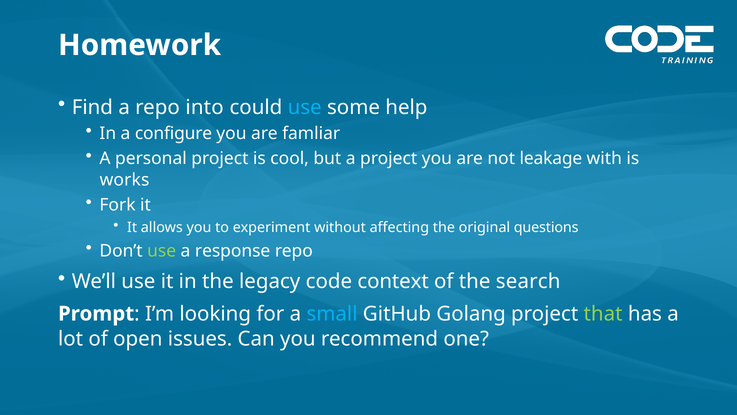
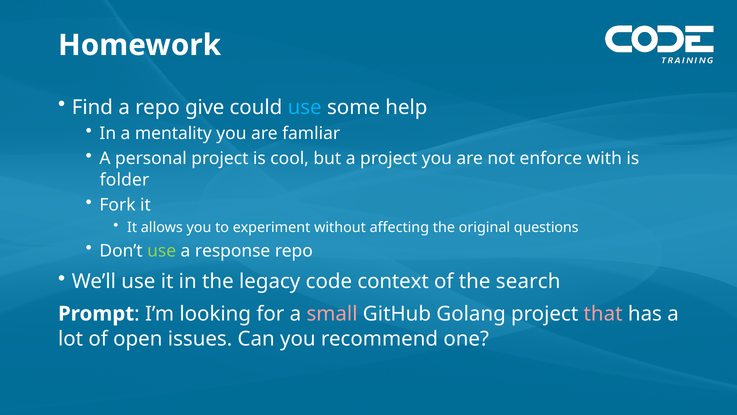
into: into -> give
configure: configure -> mentality
leakage: leakage -> enforce
works: works -> folder
small colour: light blue -> pink
that colour: light green -> pink
